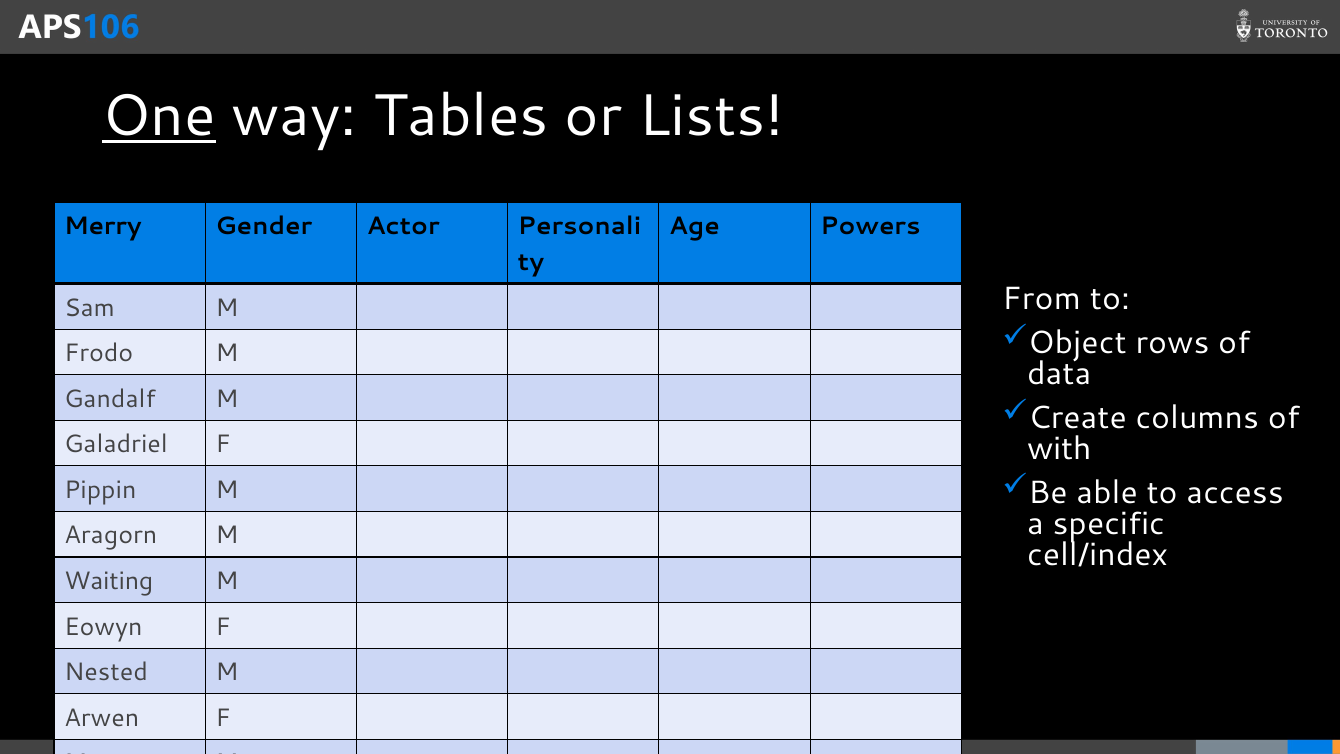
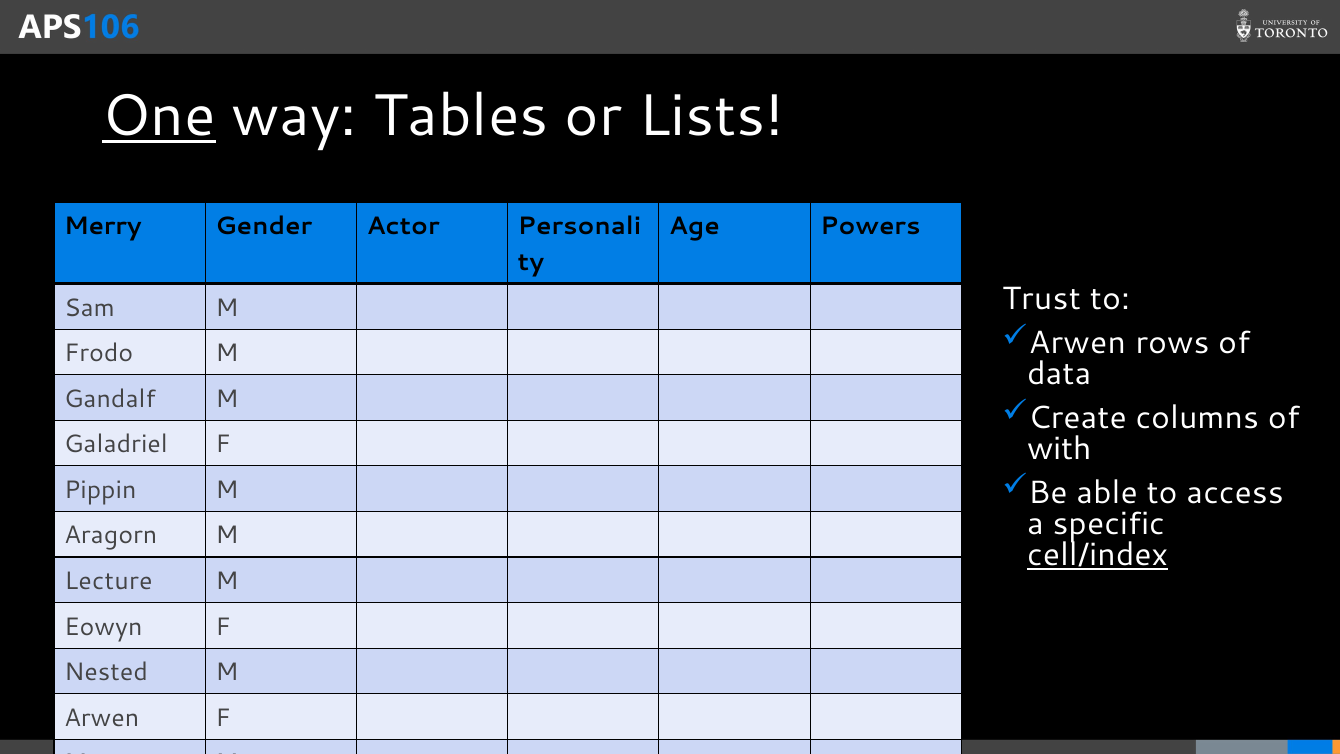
From: From -> Trust
Object at (1077, 343): Object -> Arwen
cell/index underline: none -> present
Waiting: Waiting -> Lecture
